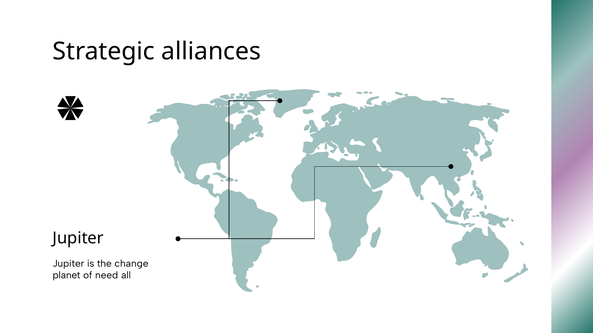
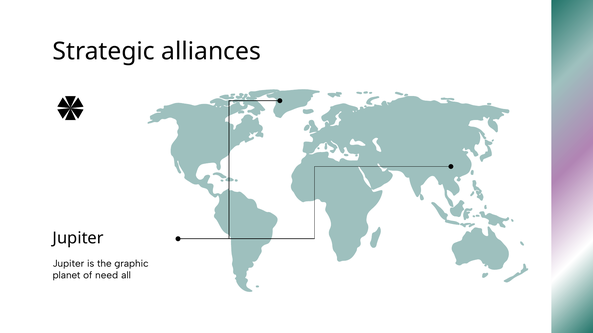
change: change -> graphic
